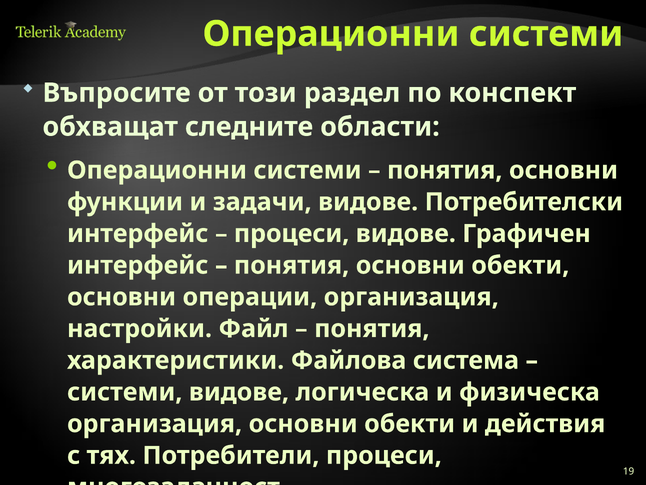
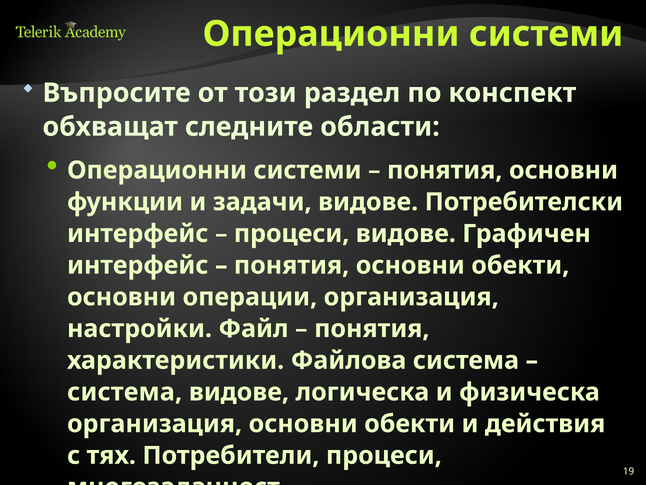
системи at (125, 392): системи -> система
